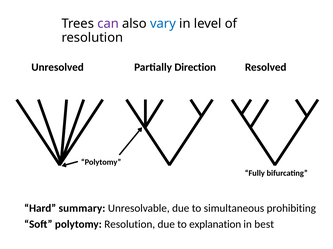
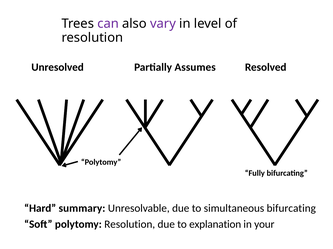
vary colour: blue -> purple
Direction: Direction -> Assumes
simultaneous prohibiting: prohibiting -> bifurcating
best: best -> your
